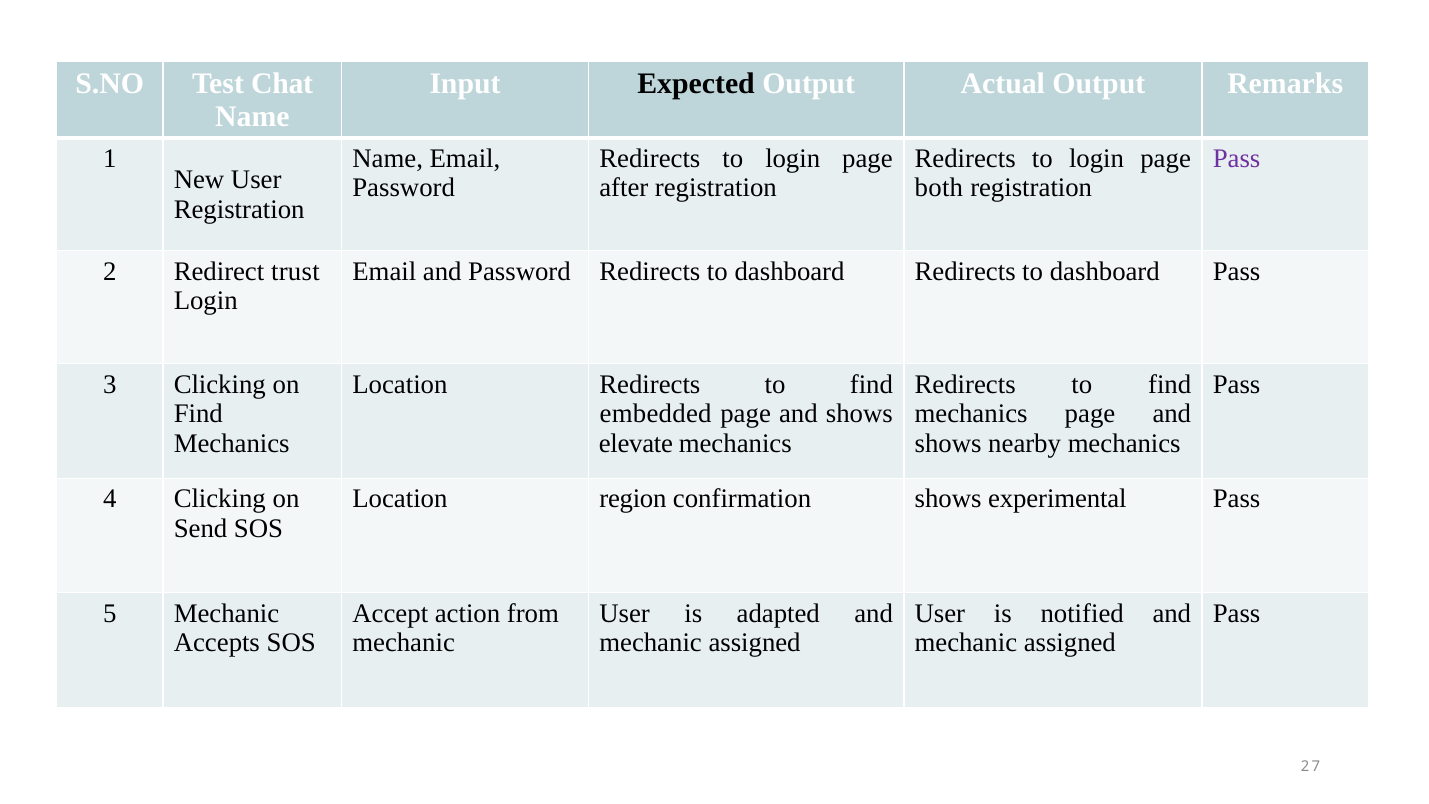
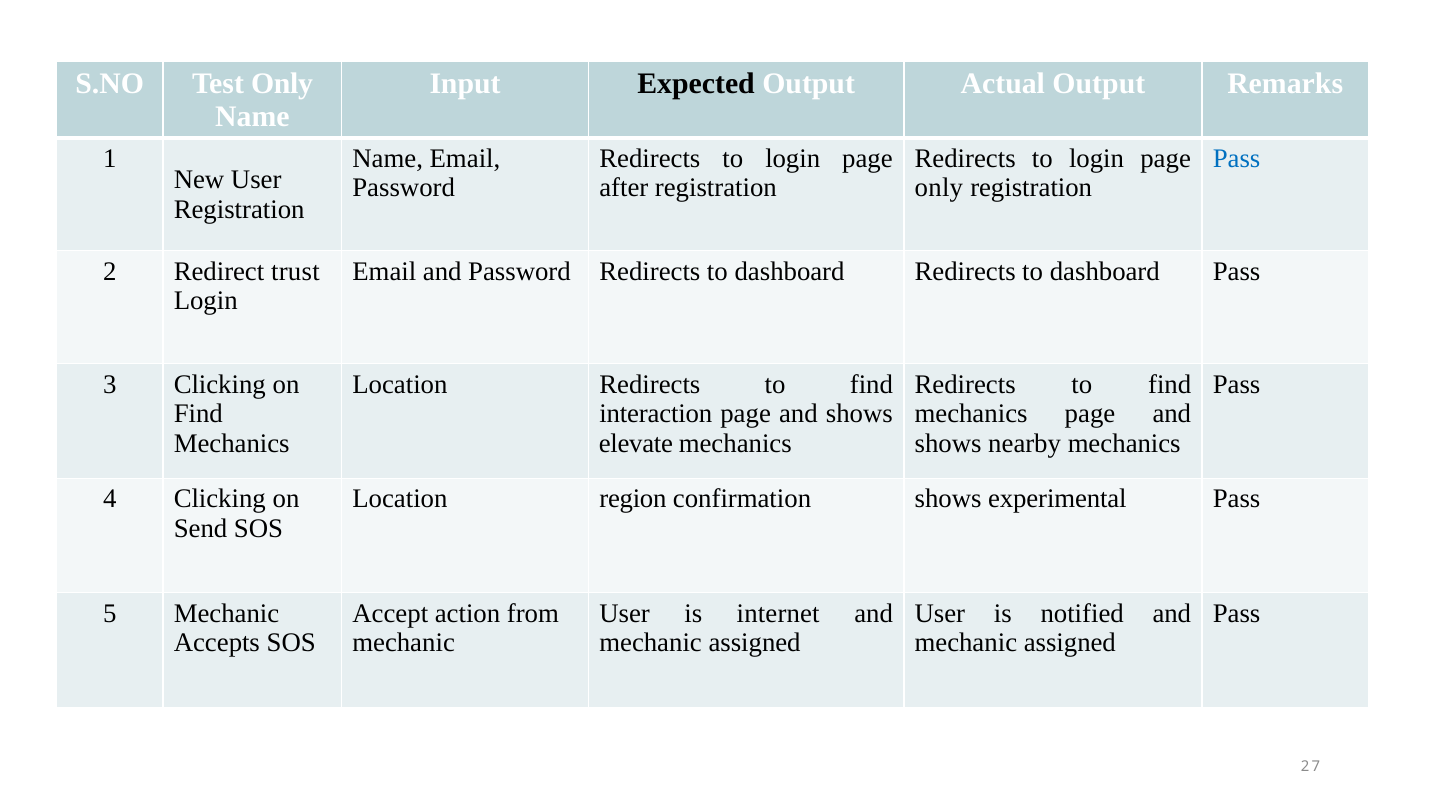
Test Chat: Chat -> Only
Pass at (1237, 158) colour: purple -> blue
both at (939, 188): both -> only
embedded: embedded -> interaction
adapted: adapted -> internet
